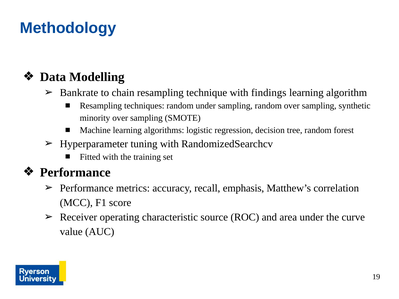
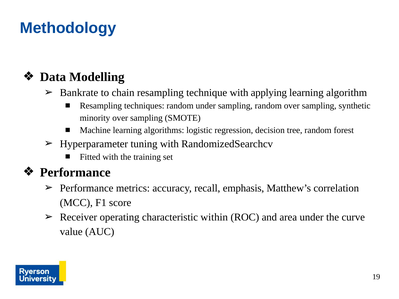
findings: findings -> applying
source: source -> within
